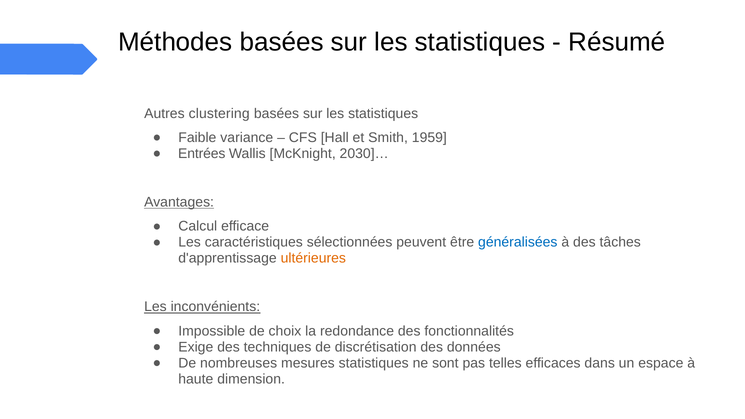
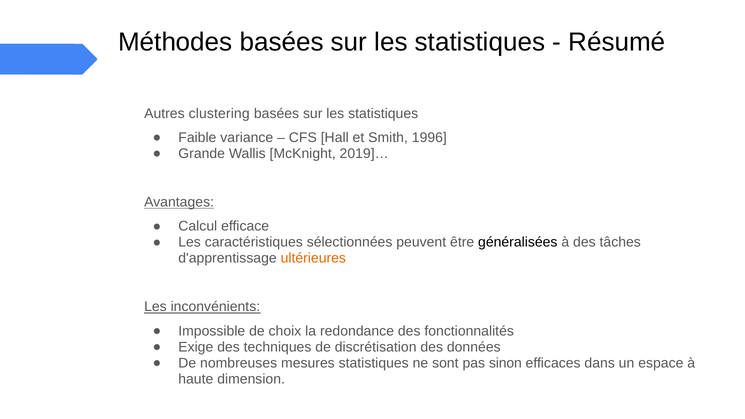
1959: 1959 -> 1996
Entrées: Entrées -> Grande
2030]…: 2030]… -> 2019]…
généralisées colour: blue -> black
telles: telles -> sinon
